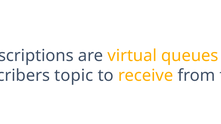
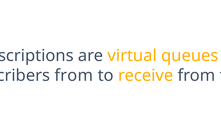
topic at (74, 76): topic -> from
